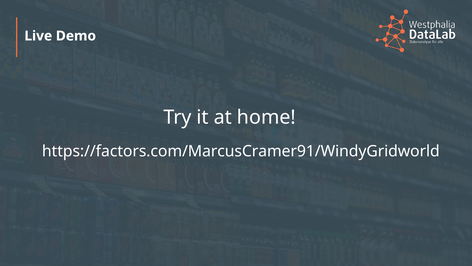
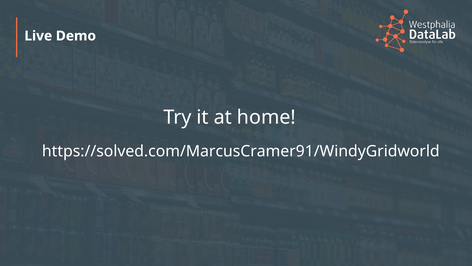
https://factors.com/MarcusCramer91/WindyGridworld: https://factors.com/MarcusCramer91/WindyGridworld -> https://solved.com/MarcusCramer91/WindyGridworld
